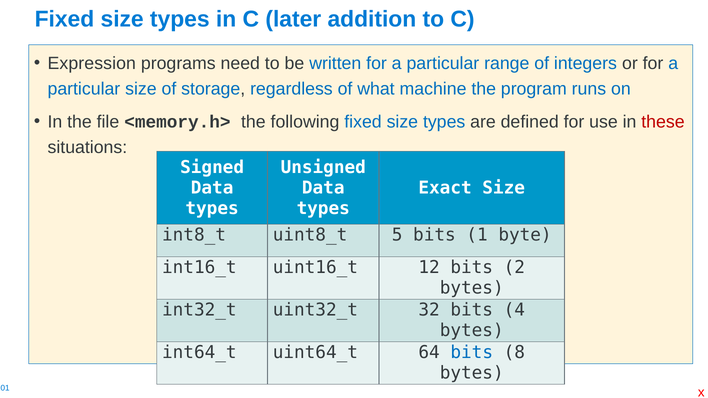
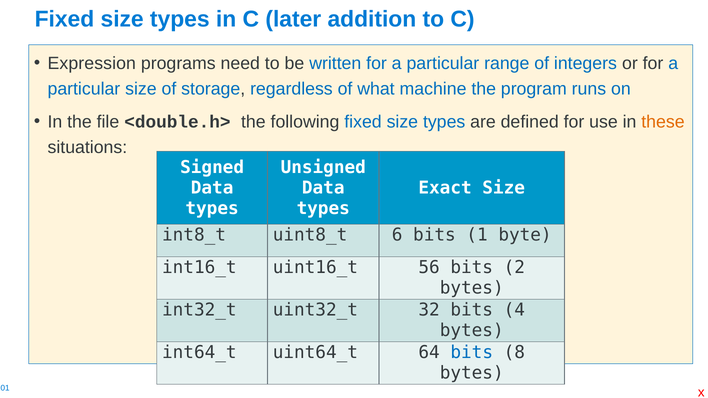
<memory.h>: <memory.h> -> <double.h>
these colour: red -> orange
5: 5 -> 6
12: 12 -> 56
